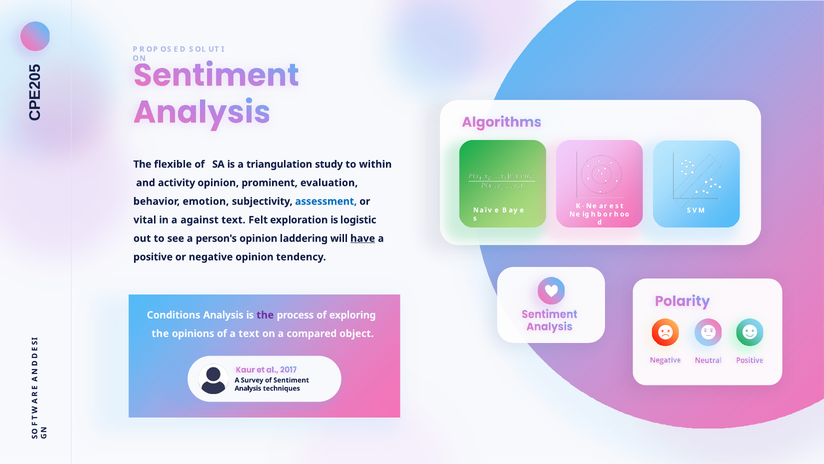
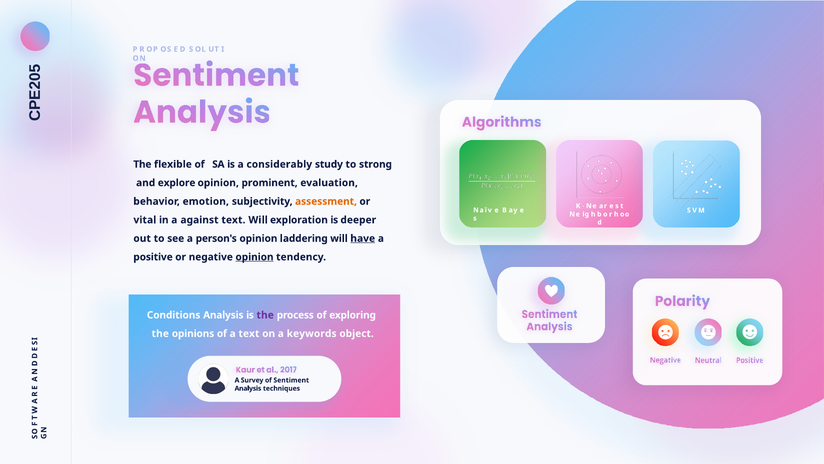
triangulation: triangulation -> considerably
within: within -> strong
activity: activity -> explore
assessment colour: blue -> orange
text Felt: Felt -> Will
logistic: logistic -> deeper
opinion at (255, 257) underline: none -> present
compared: compared -> keywords
